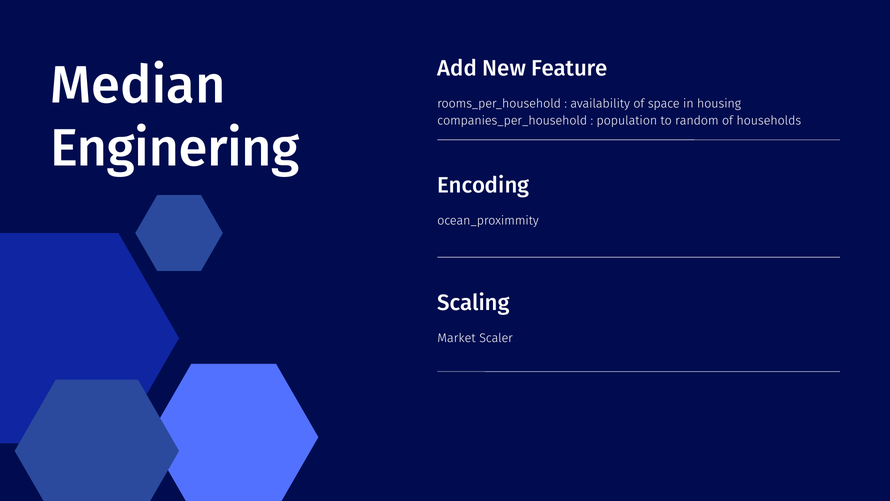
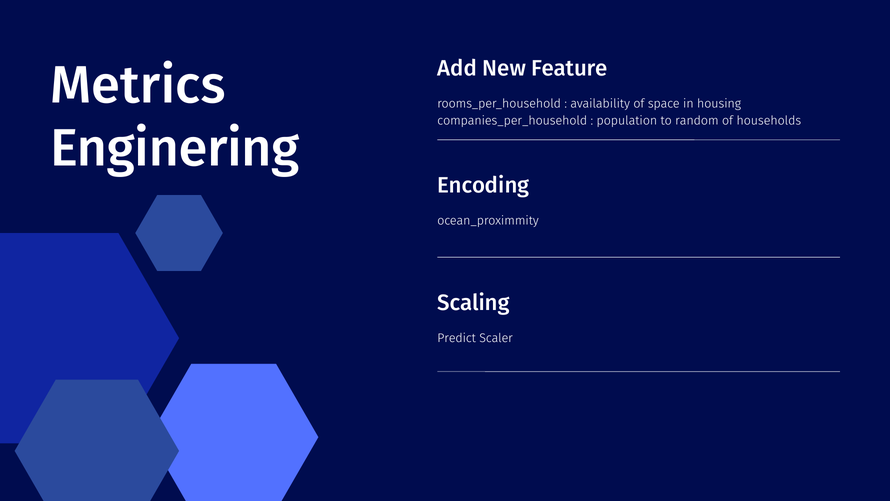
Median: Median -> Metrics
Market: Market -> Predict
